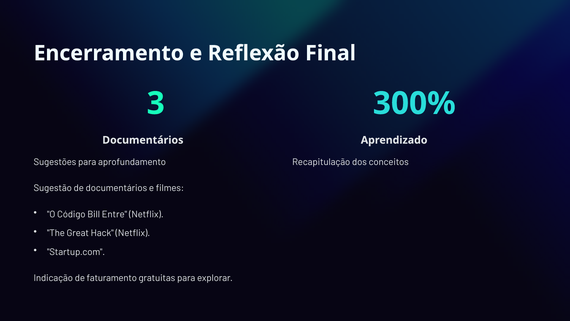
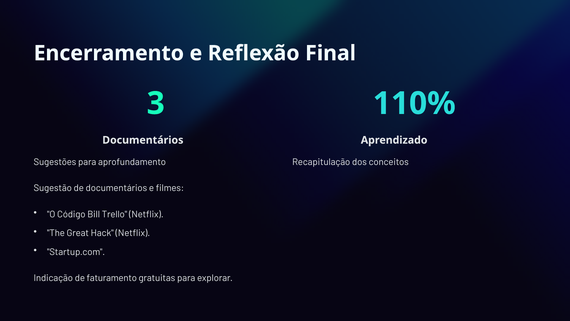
300%: 300% -> 110%
Entre: Entre -> Trello
